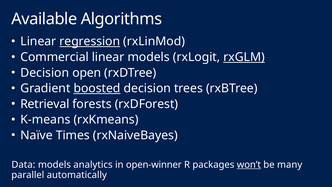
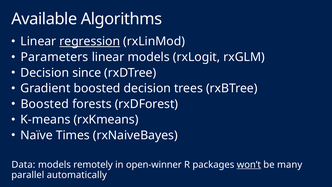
Commercial: Commercial -> Parameters
rxGLM underline: present -> none
open: open -> since
boosted at (97, 88) underline: present -> none
Retrieval at (45, 104): Retrieval -> Boosted
analytics: analytics -> remotely
